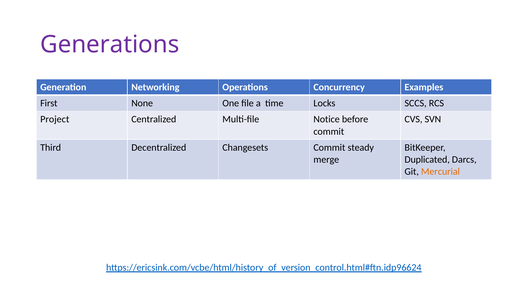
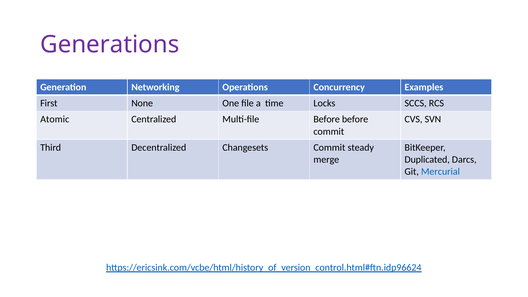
Project: Project -> Atomic
Multi-file Notice: Notice -> Before
Mercurial colour: orange -> blue
